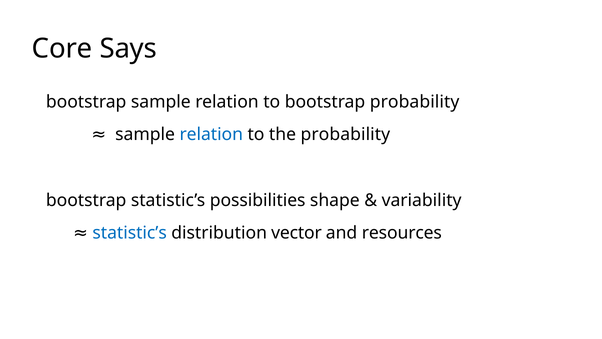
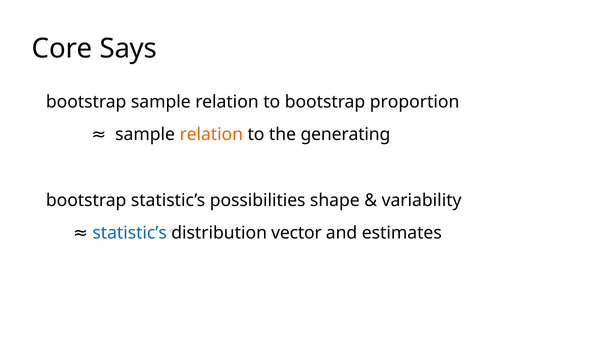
bootstrap probability: probability -> proportion
relation at (211, 135) colour: blue -> orange
the probability: probability -> generating
resources: resources -> estimates
